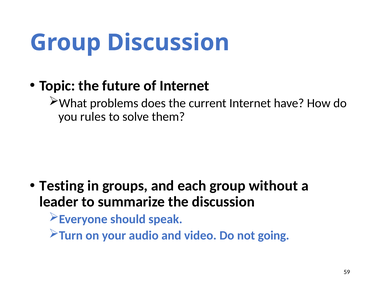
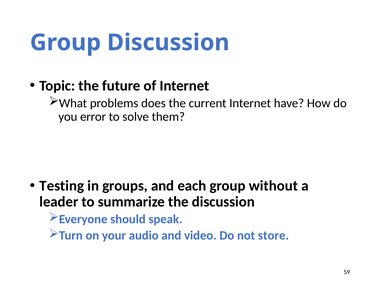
rules: rules -> error
going: going -> store
